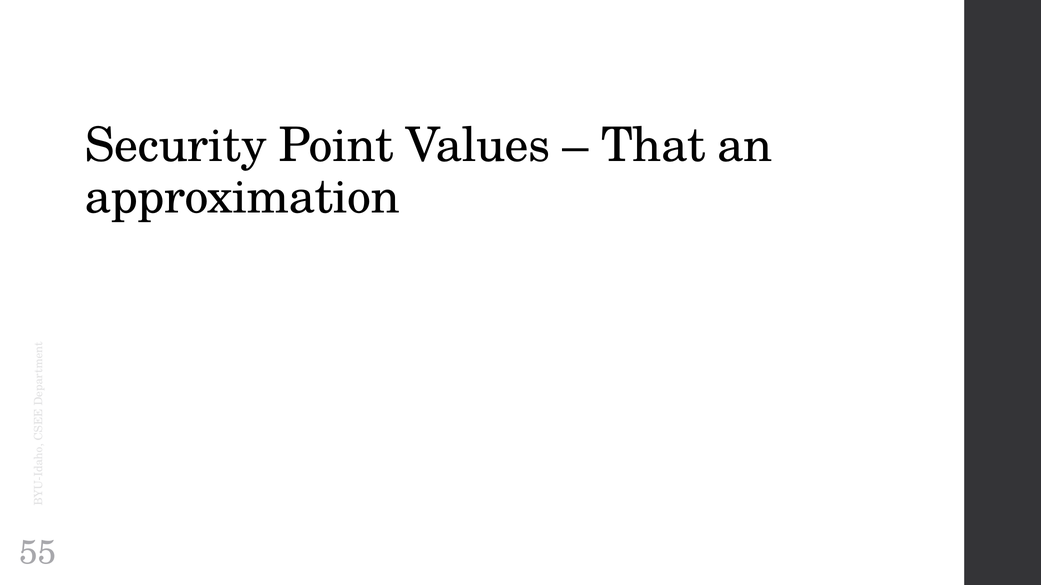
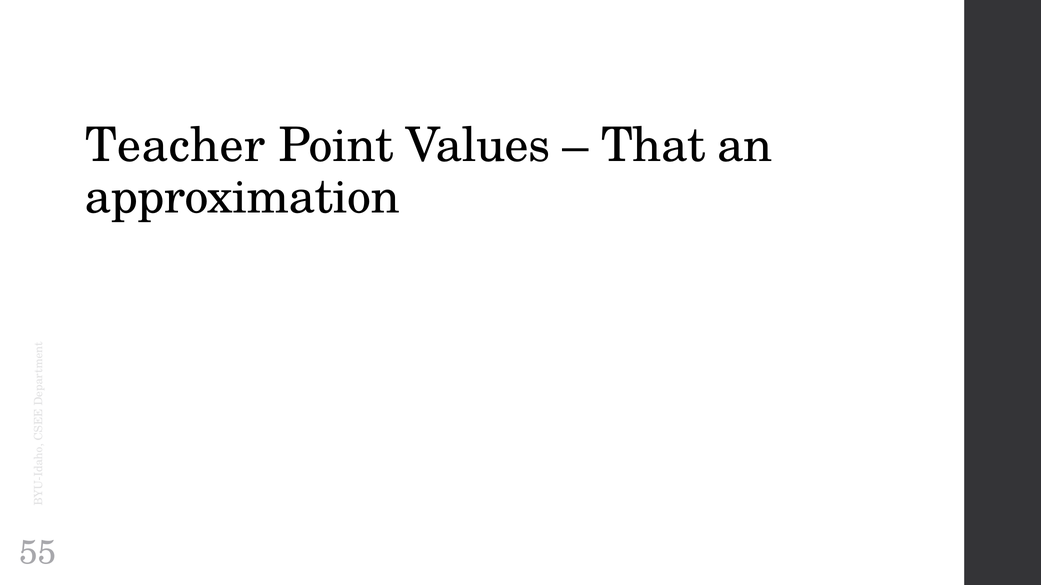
Security: Security -> Teacher
